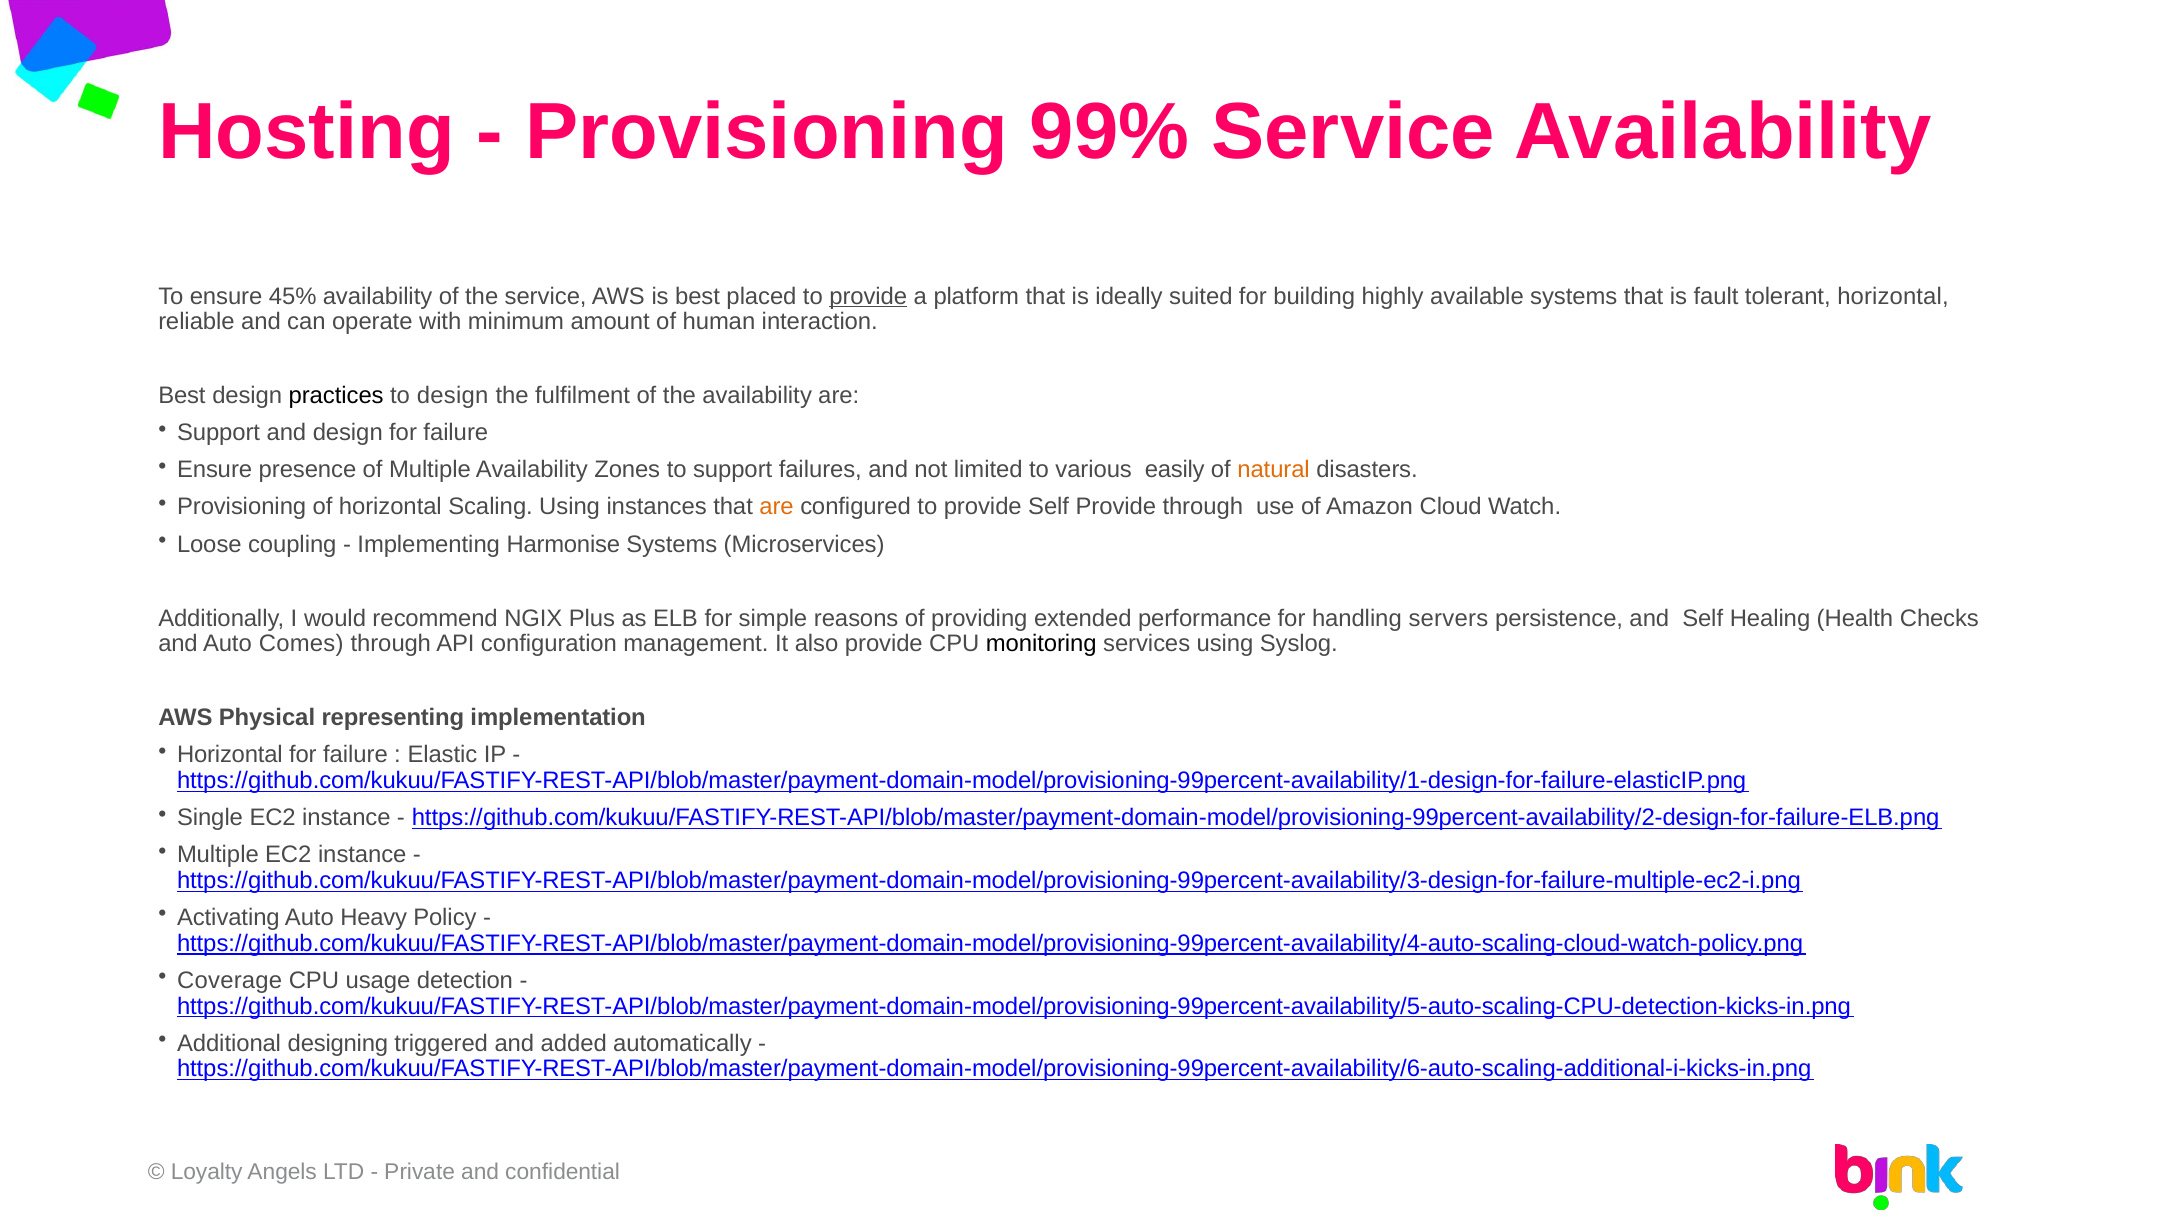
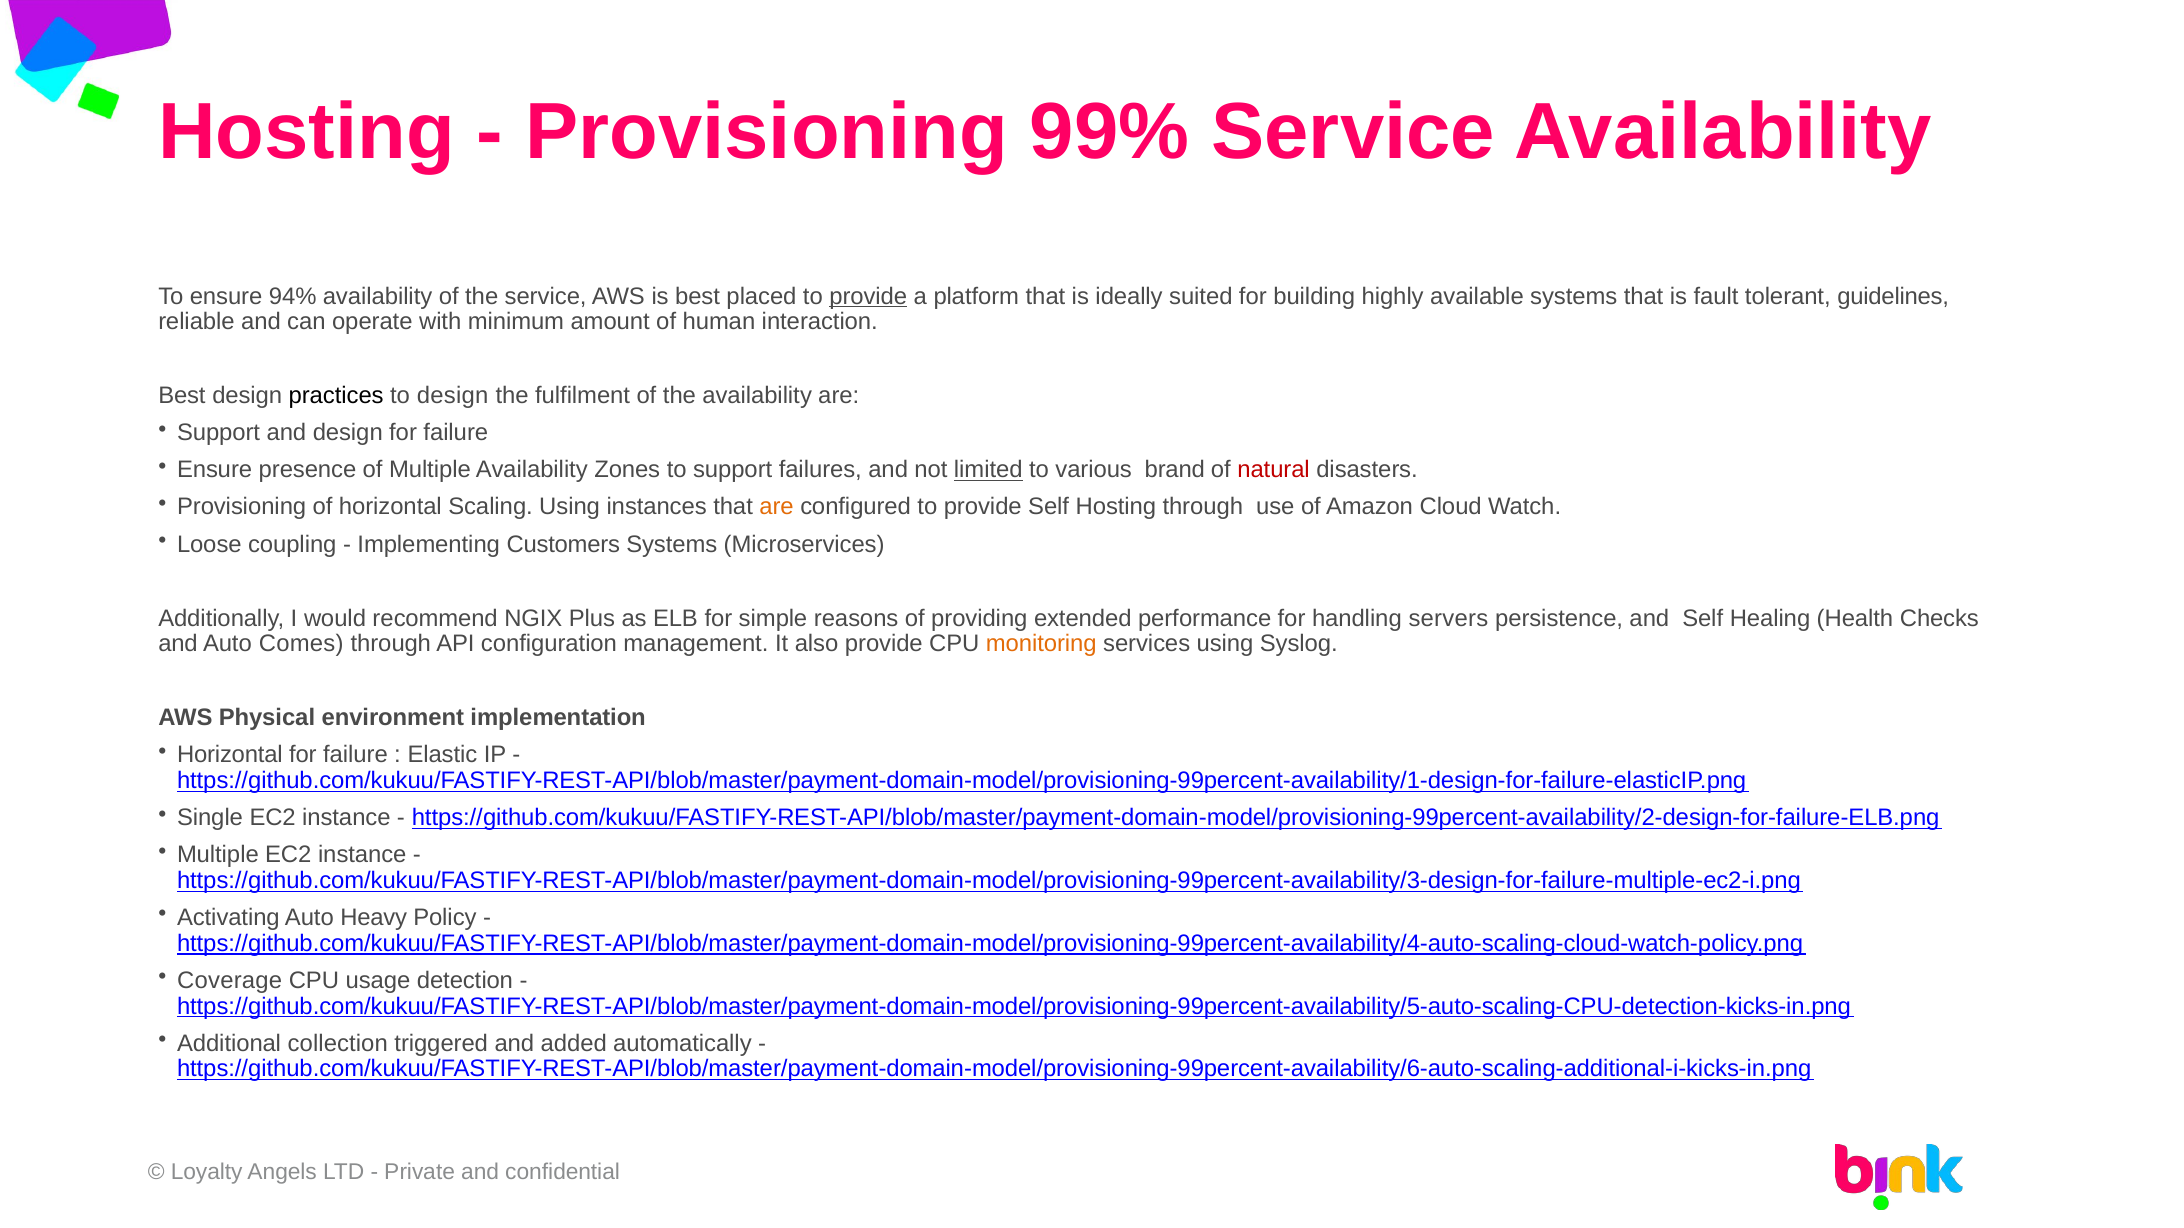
45%: 45% -> 94%
tolerant horizontal: horizontal -> guidelines
limited underline: none -> present
easily: easily -> brand
natural colour: orange -> red
Self Provide: Provide -> Hosting
Harmonise: Harmonise -> Customers
monitoring colour: black -> orange
representing: representing -> environment
designing: designing -> collection
